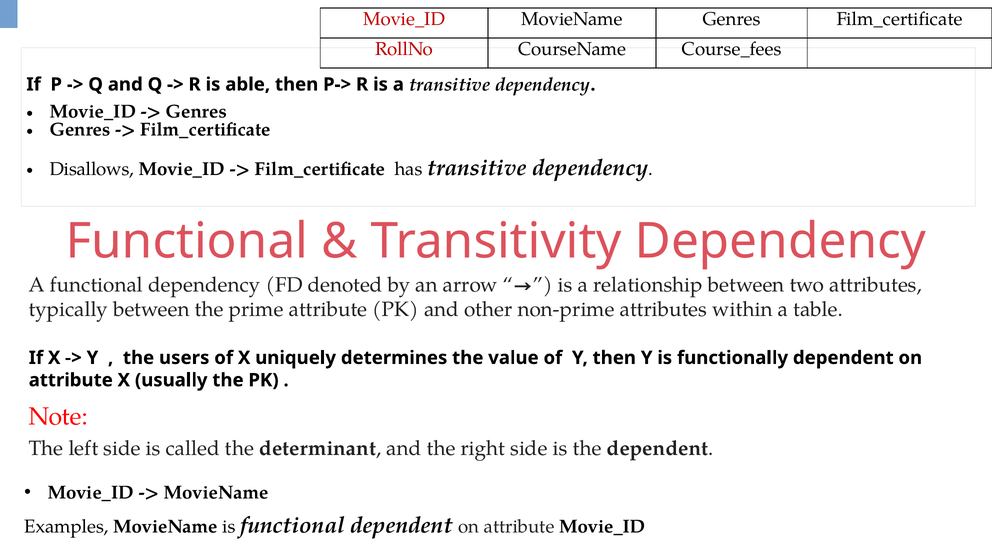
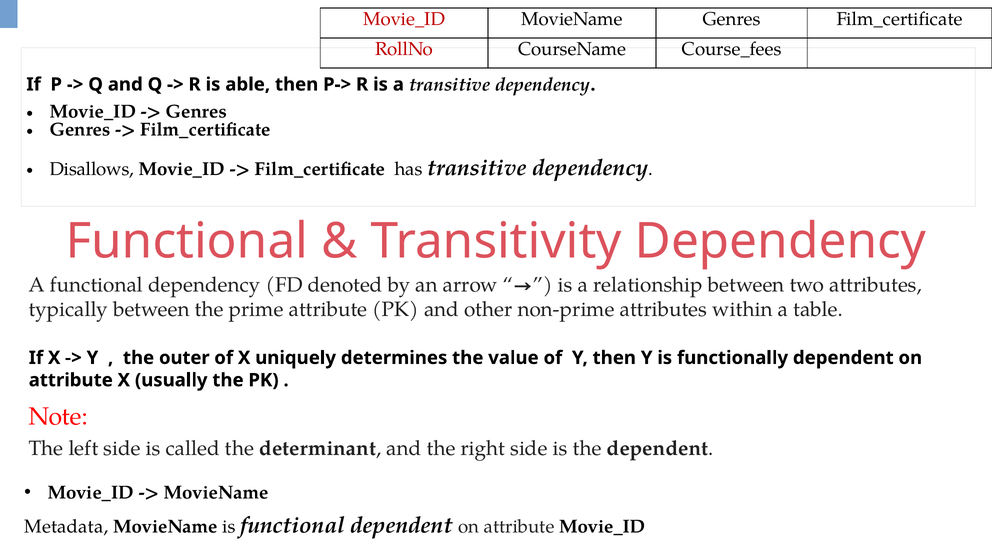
users: users -> outer
Examples: Examples -> Metadata
